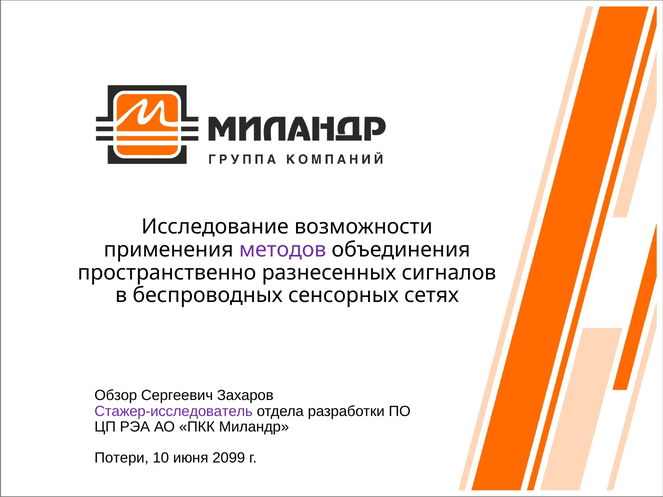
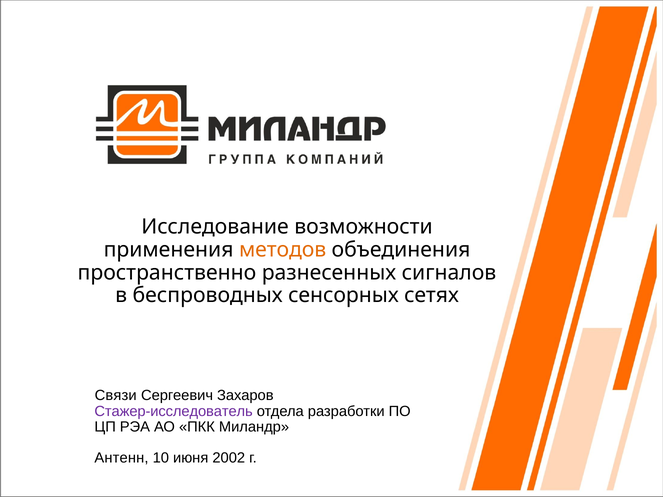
методов colour: purple -> orange
Обзор: Обзор -> Связи
Потери: Потери -> Антенн
2099: 2099 -> 2002
